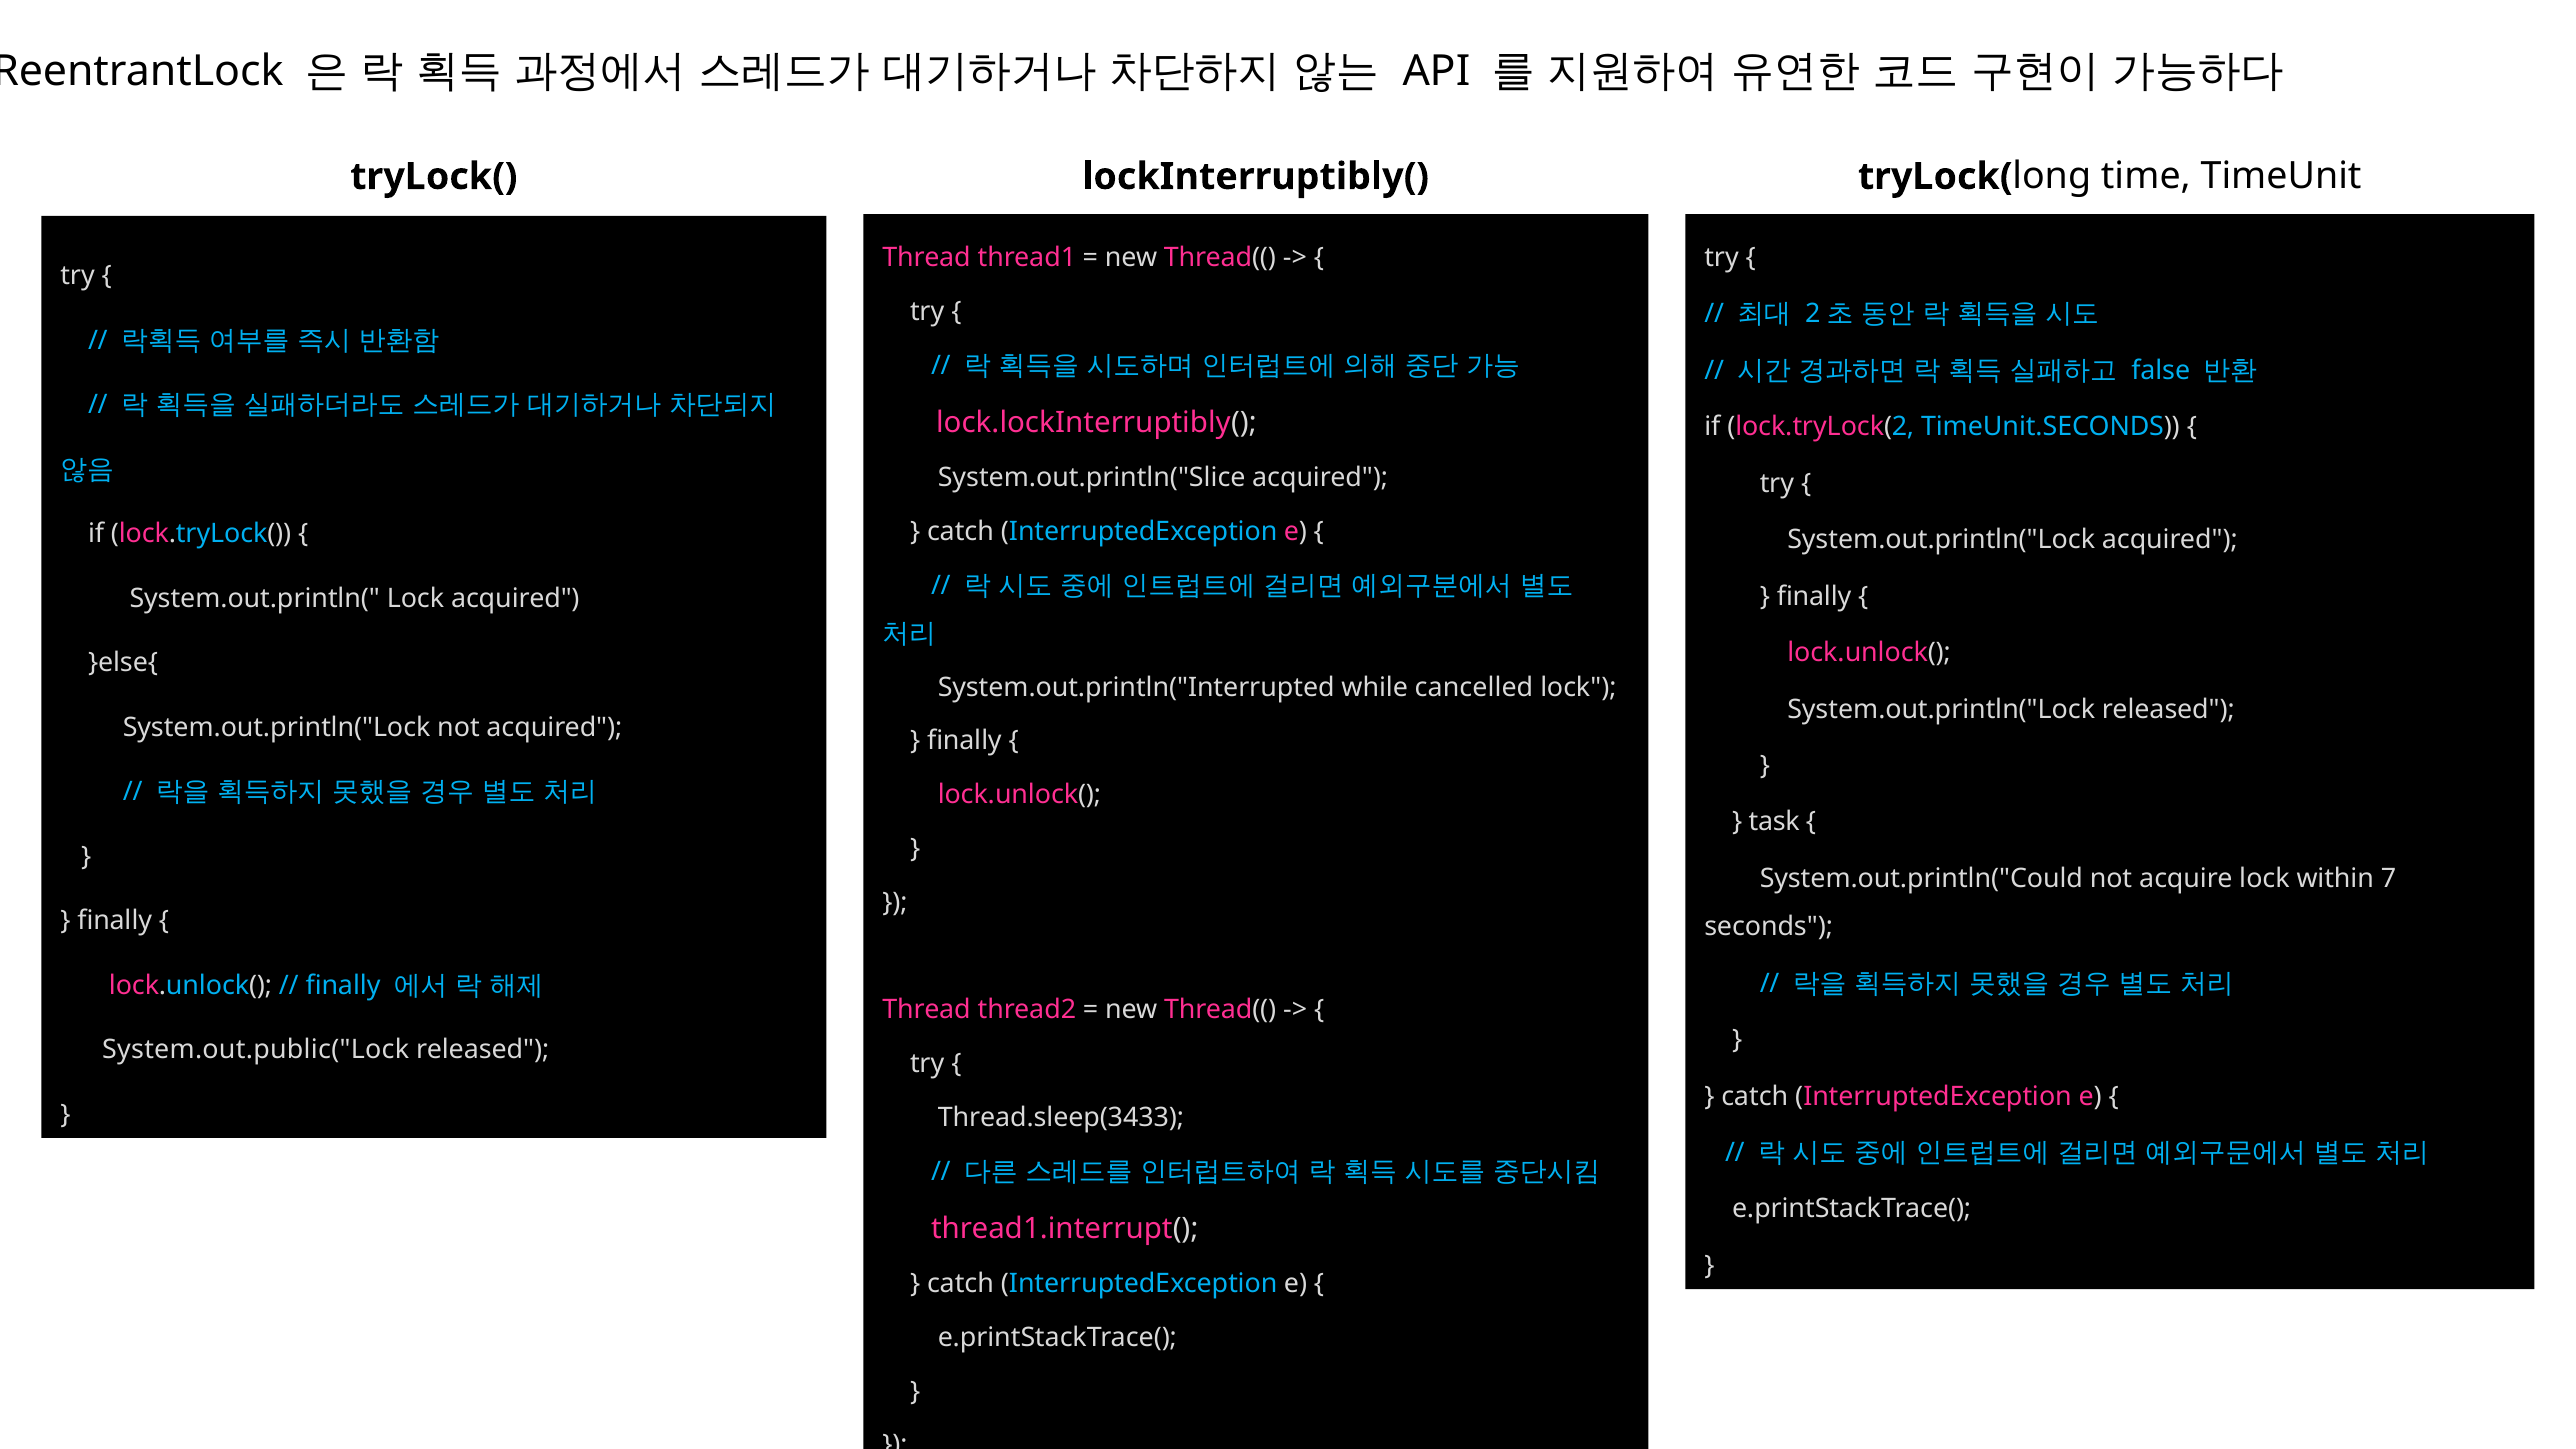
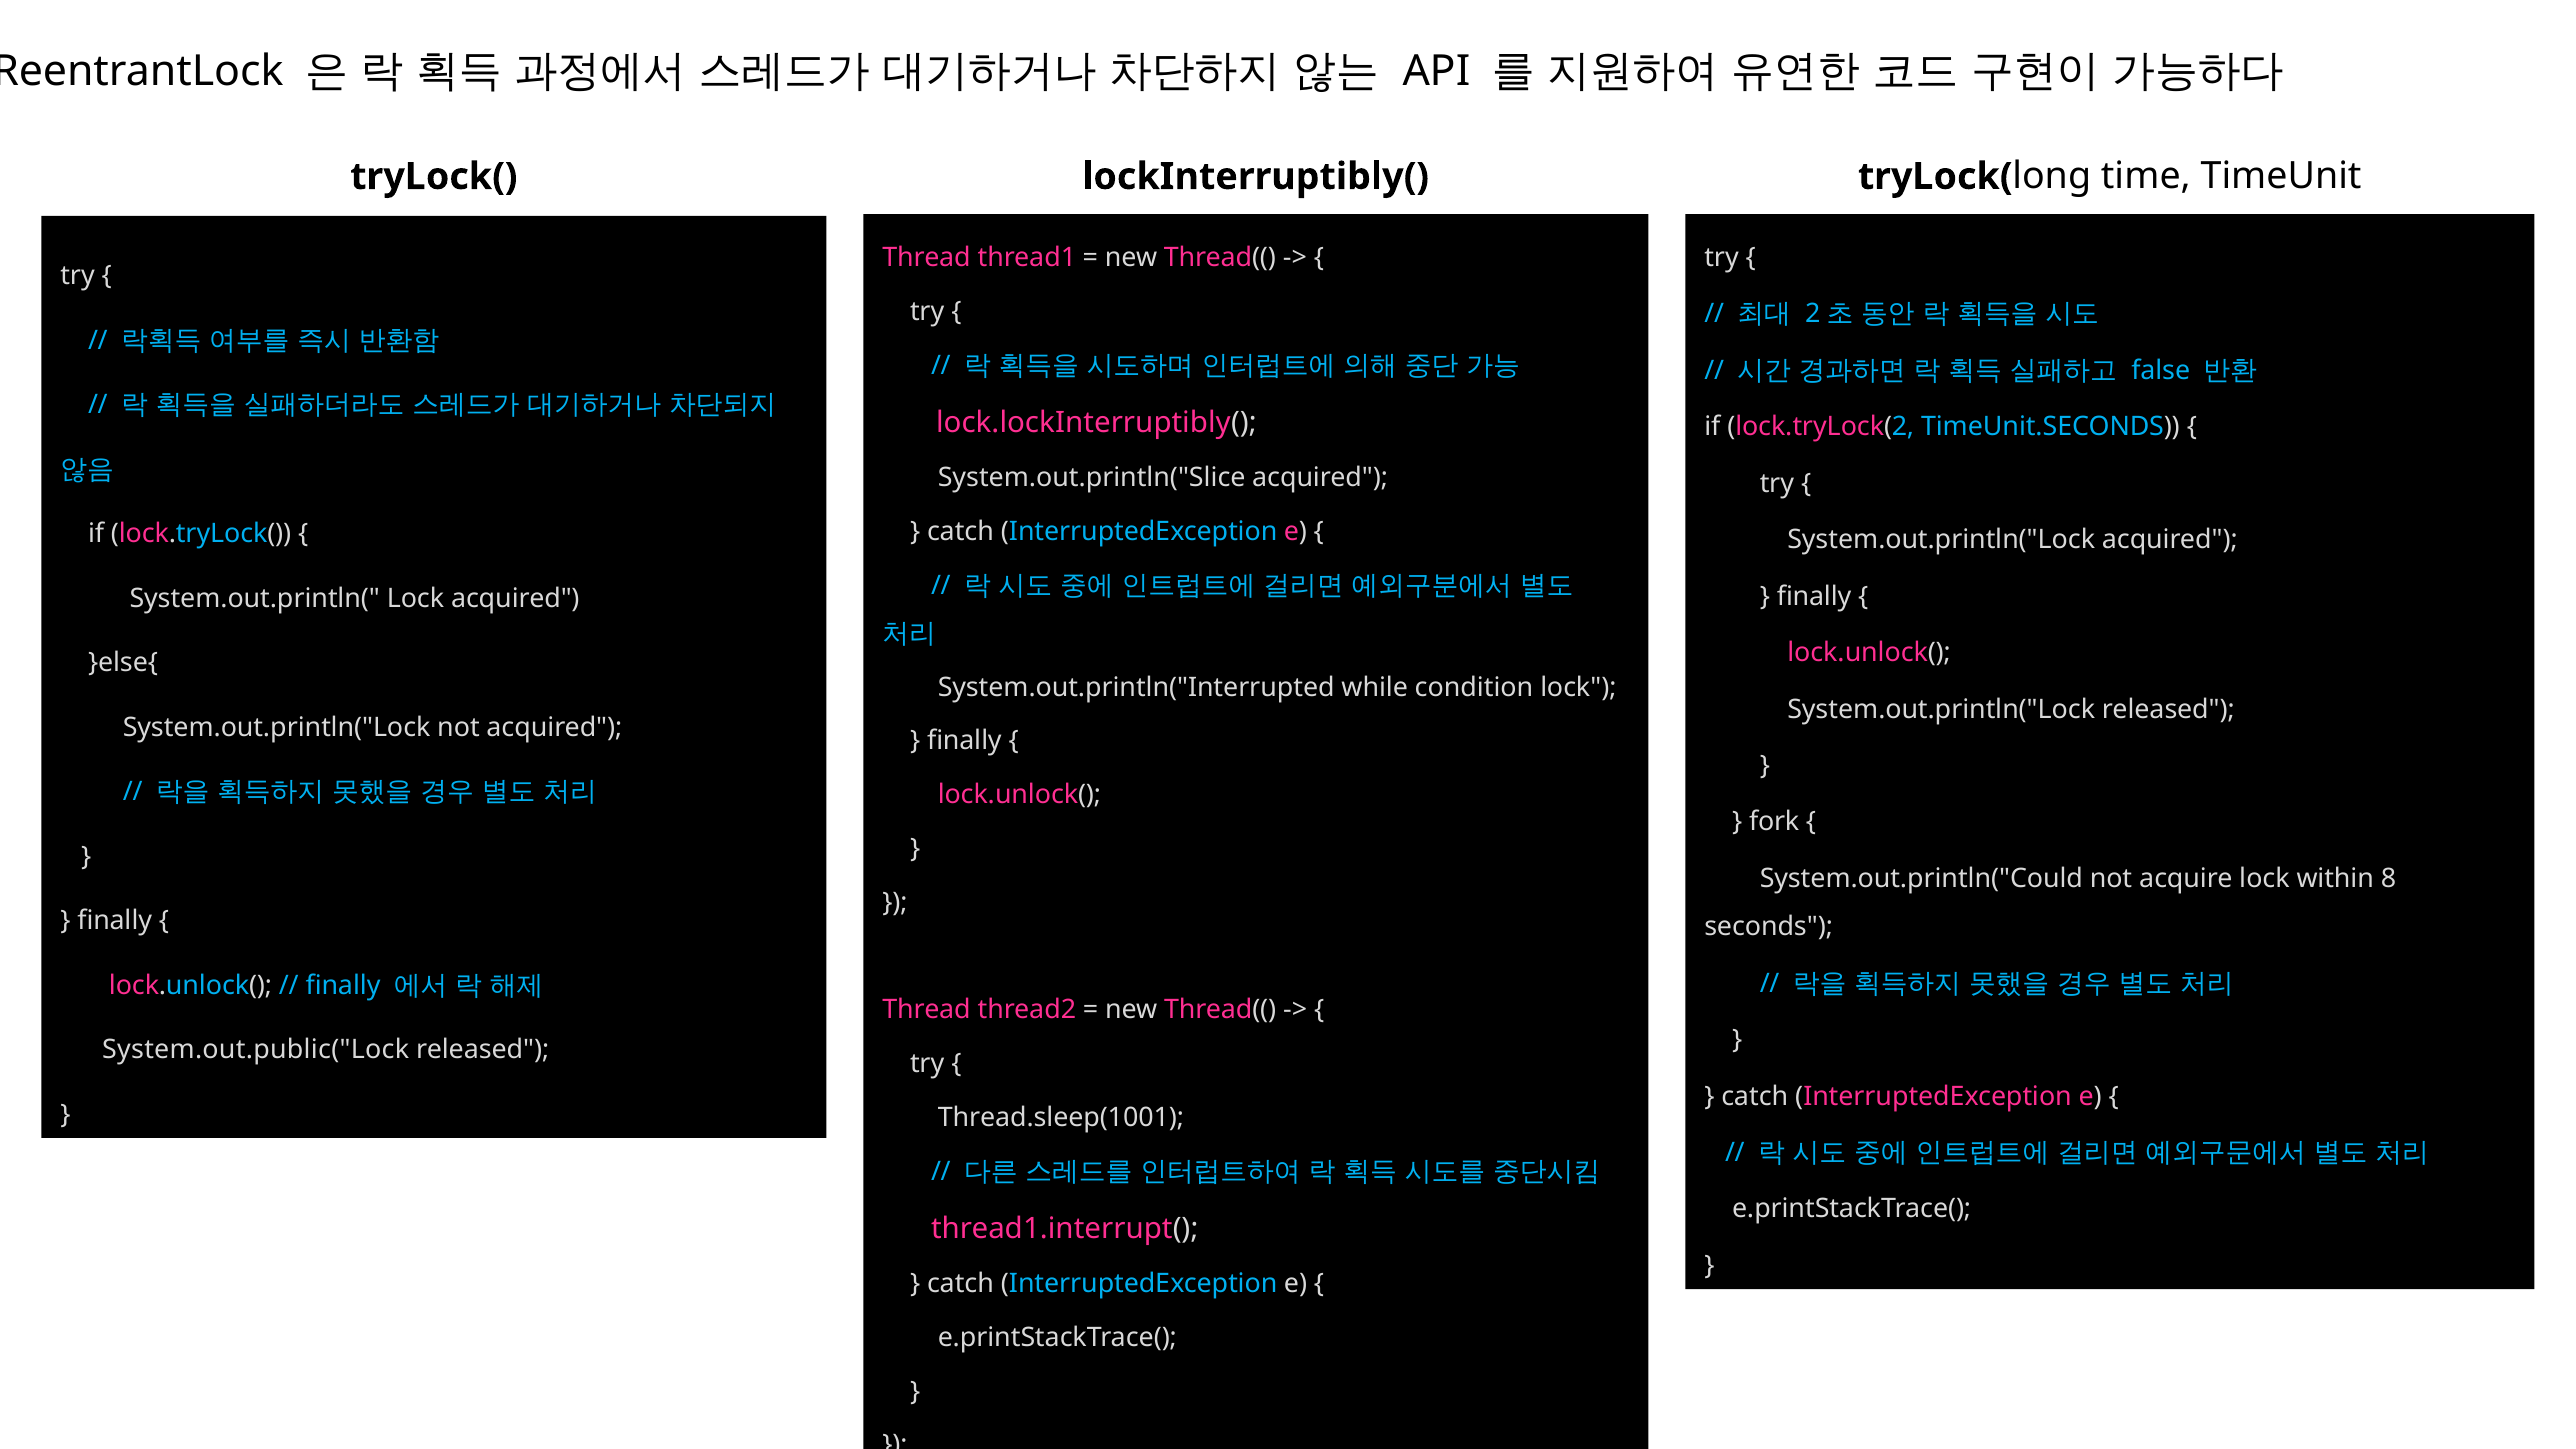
cancelled: cancelled -> condition
task: task -> fork
7: 7 -> 8
Thread.sleep(3433: Thread.sleep(3433 -> Thread.sleep(1001
